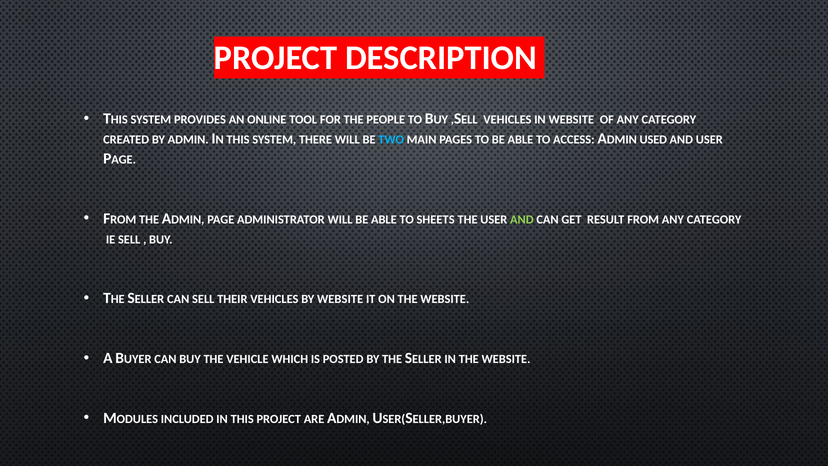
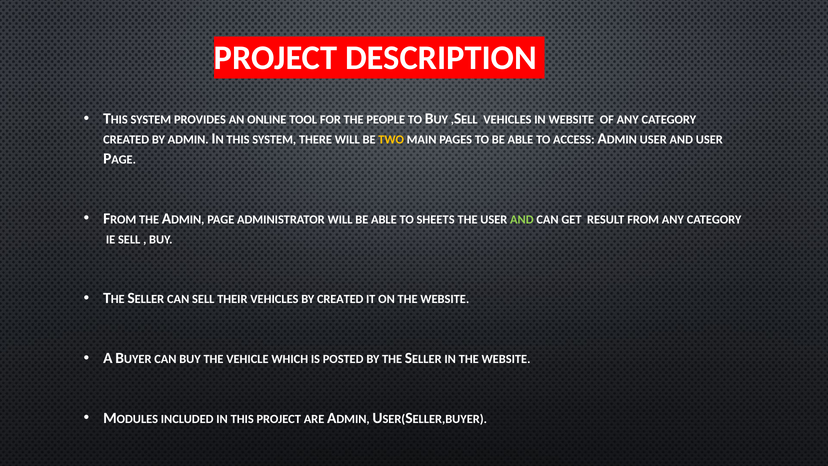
TWO colour: light blue -> yellow
USED at (653, 140): USED -> USER
BY WEBSITE: WEBSITE -> CREATED
